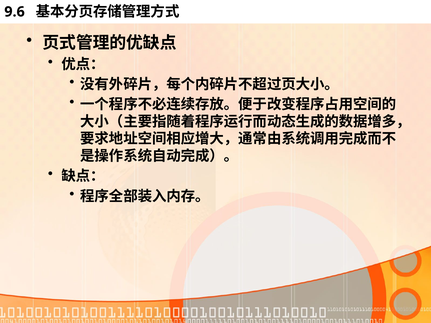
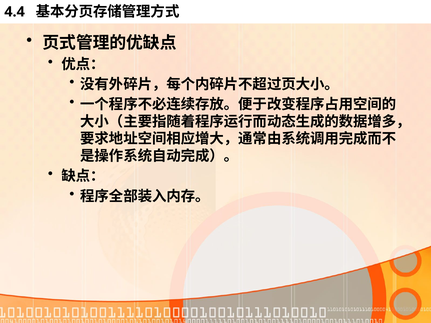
9.6: 9.6 -> 4.4
